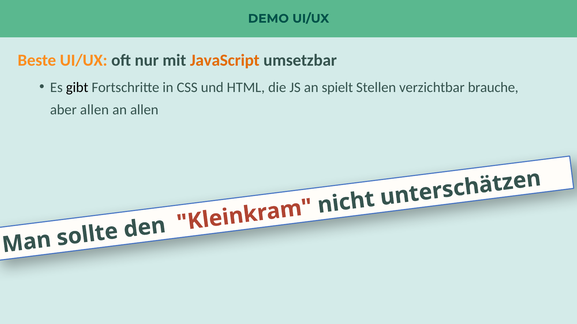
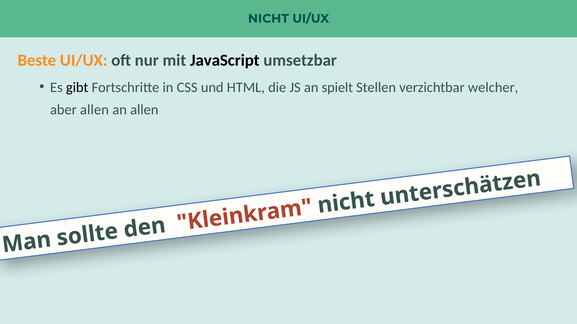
DEMO: DEMO -> NICHT
JavaScript colour: orange -> black
brauche: brauche -> welcher
